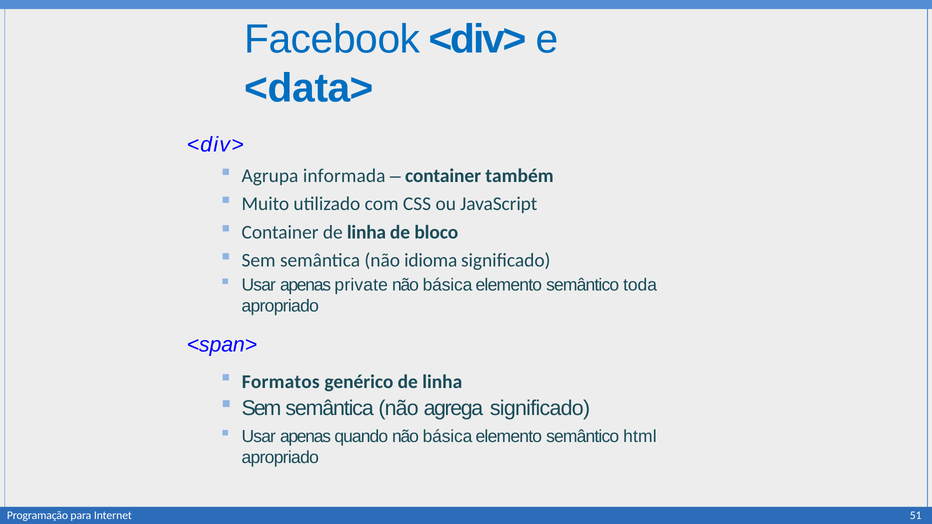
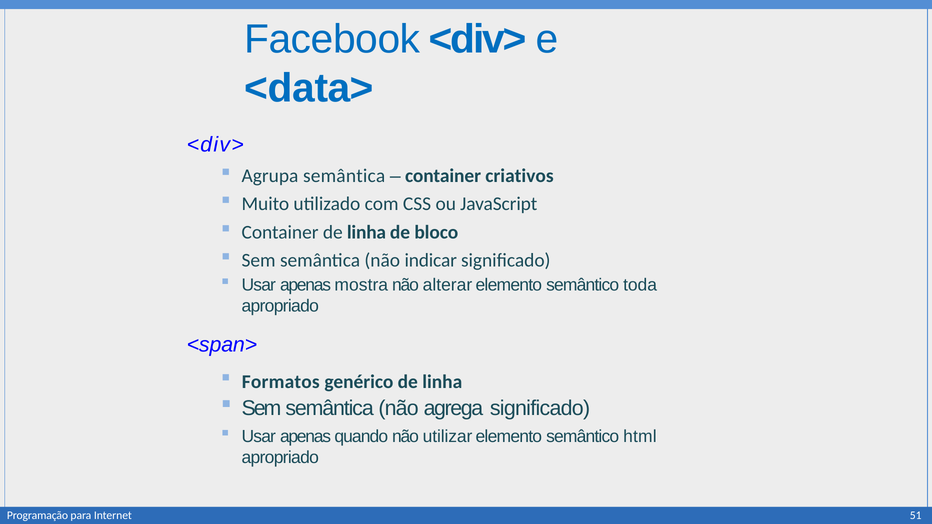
Agrupa informada: informada -> semântica
também: também -> criativos
idioma: idioma -> indicar
private: private -> mostra
básica at (448, 285): básica -> alterar
quando não básica: básica -> utilizar
